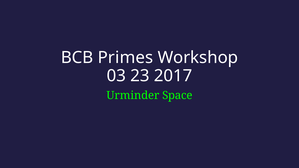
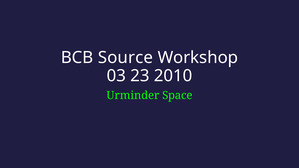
Primes: Primes -> Source
2017: 2017 -> 2010
